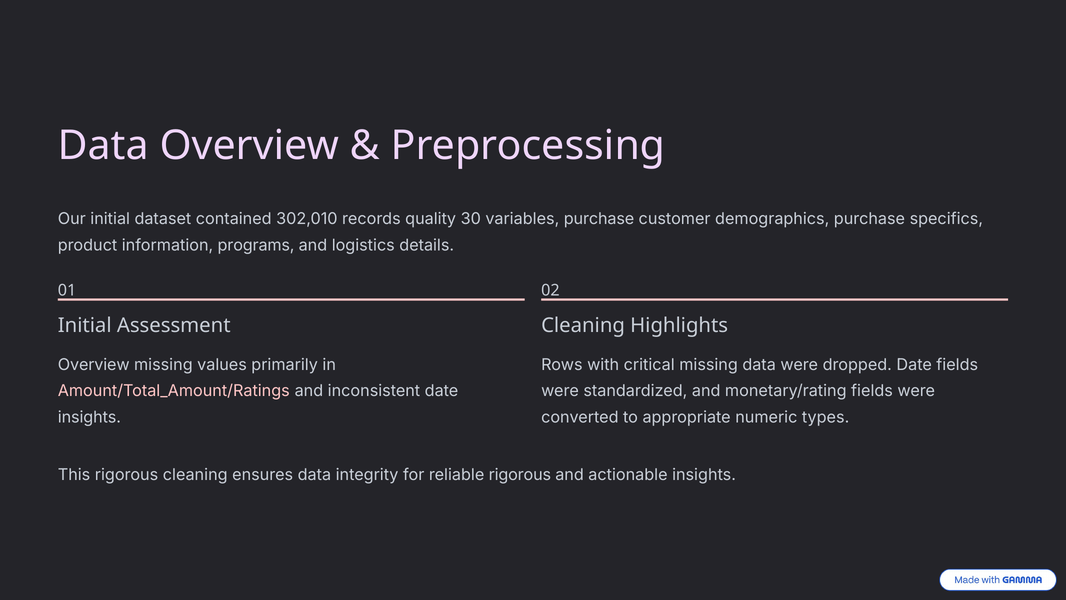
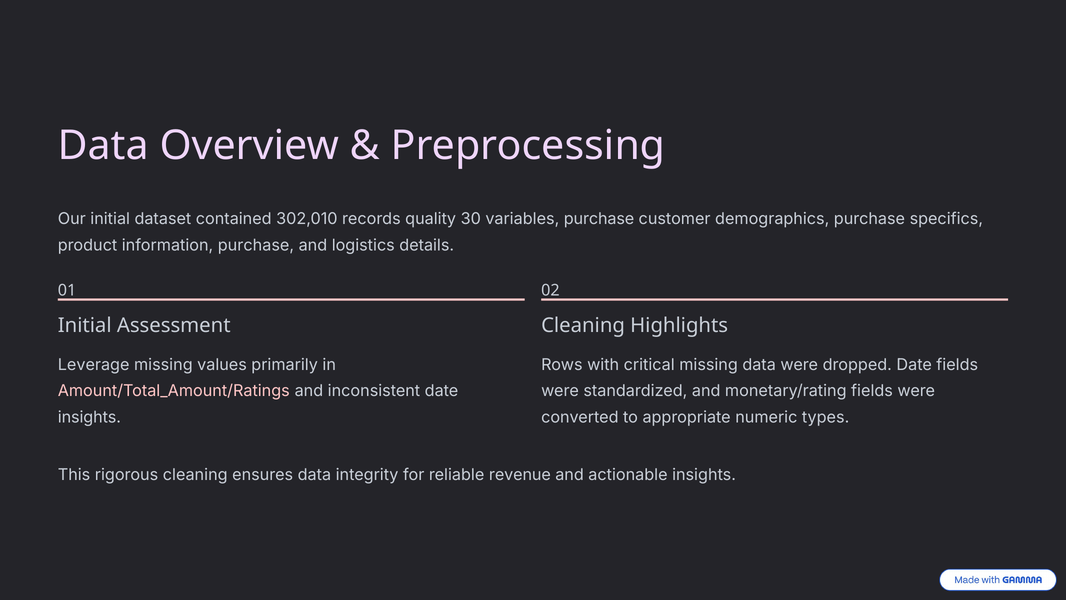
information programs: programs -> purchase
Overview at (94, 364): Overview -> Leverage
reliable rigorous: rigorous -> revenue
